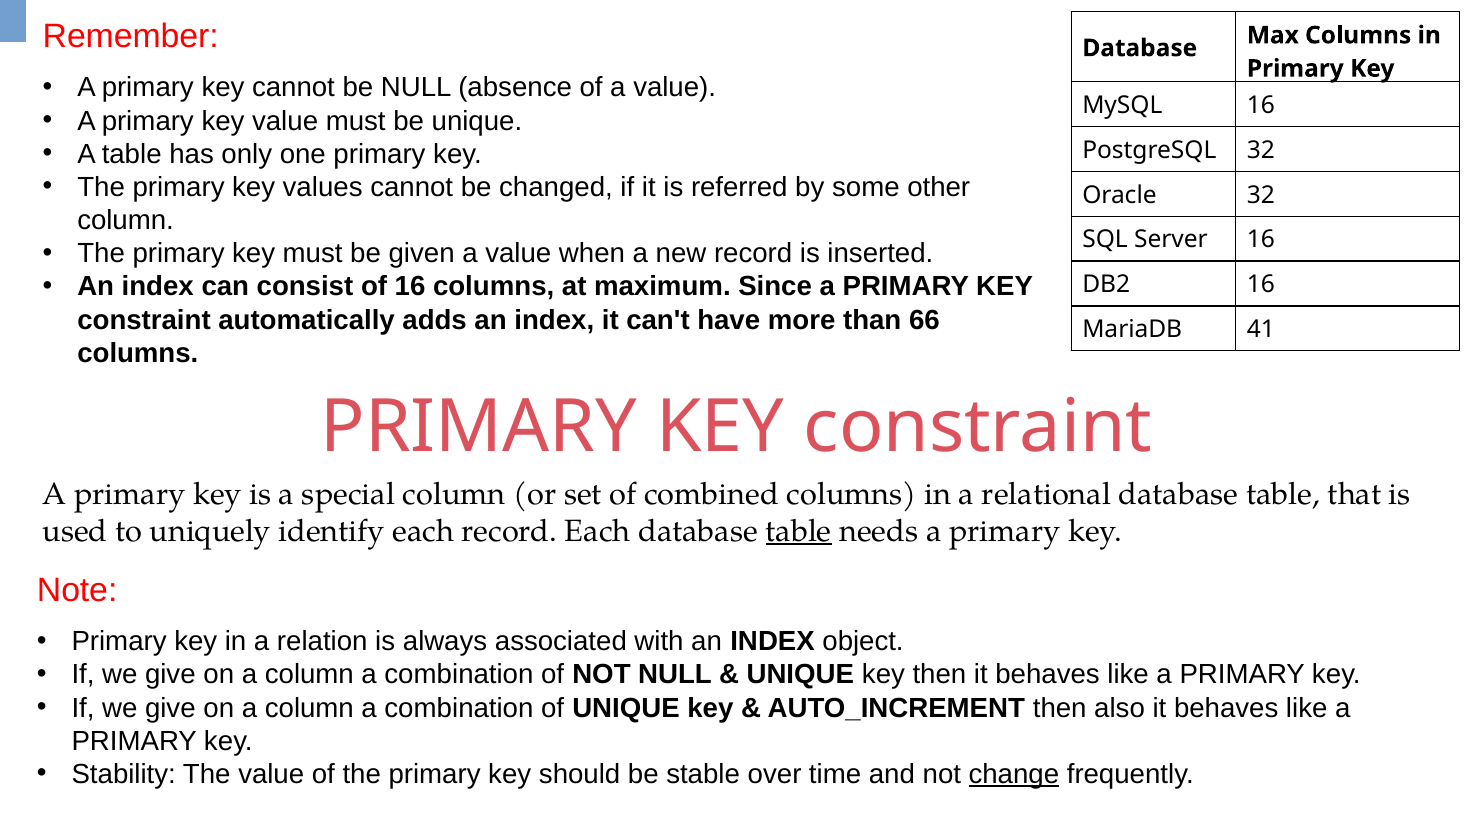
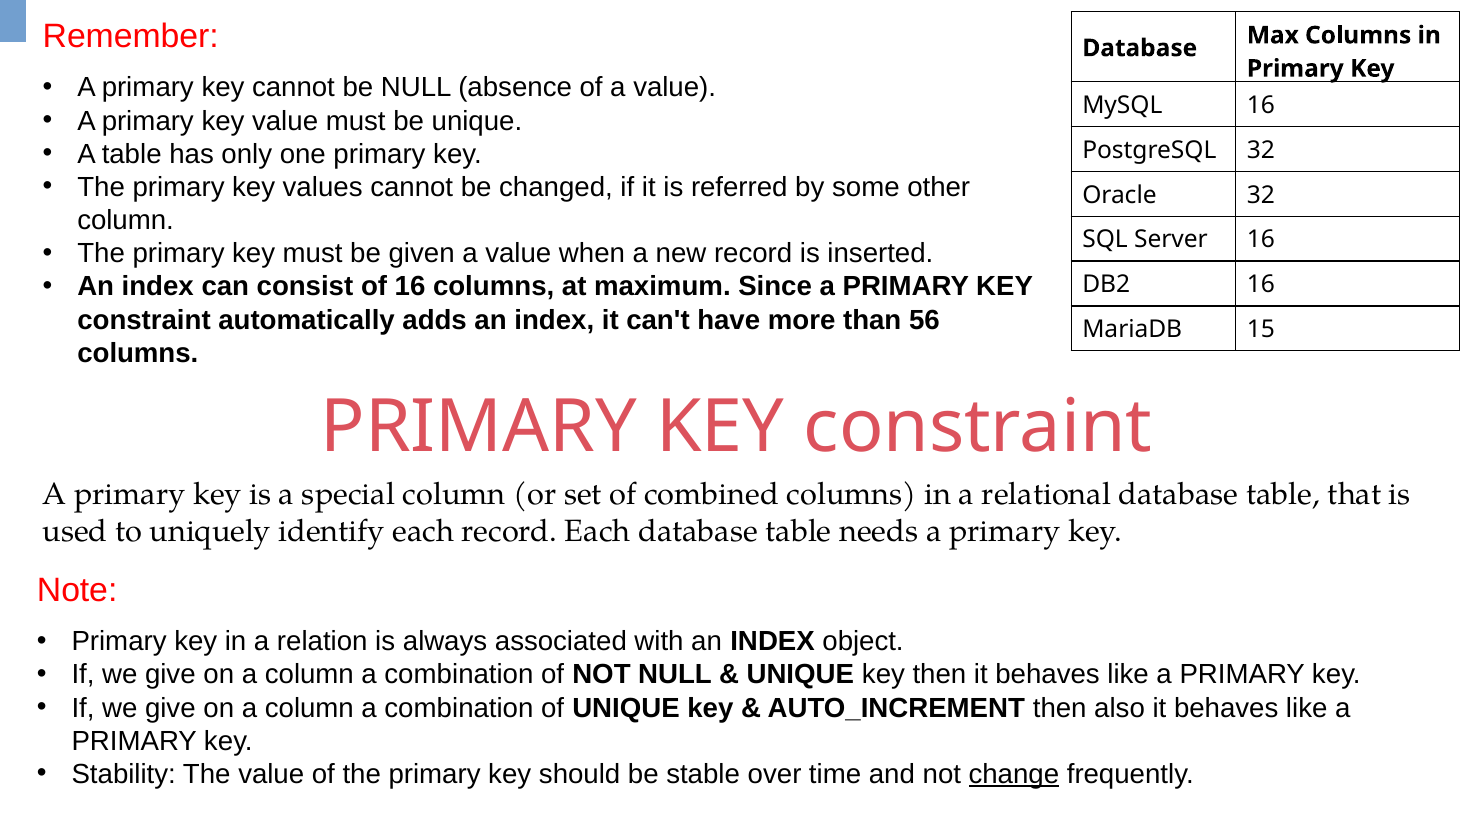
66: 66 -> 56
41: 41 -> 15
table at (799, 531) underline: present -> none
